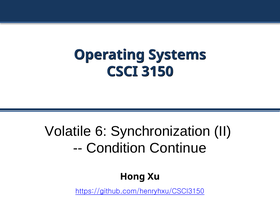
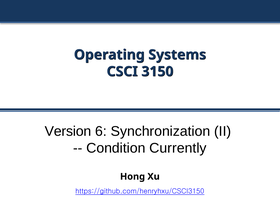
Volatile: Volatile -> Version
Continue: Continue -> Currently
